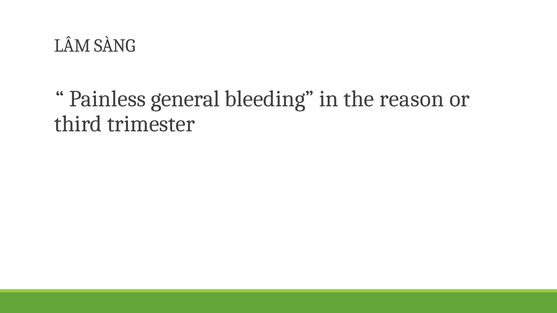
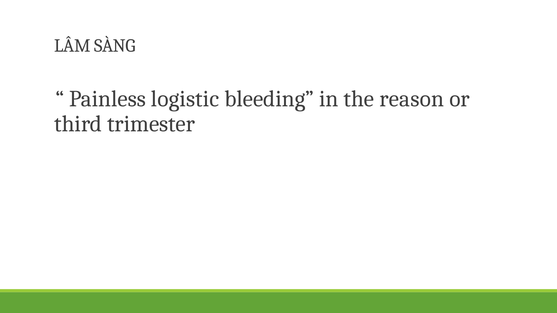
general: general -> logistic
